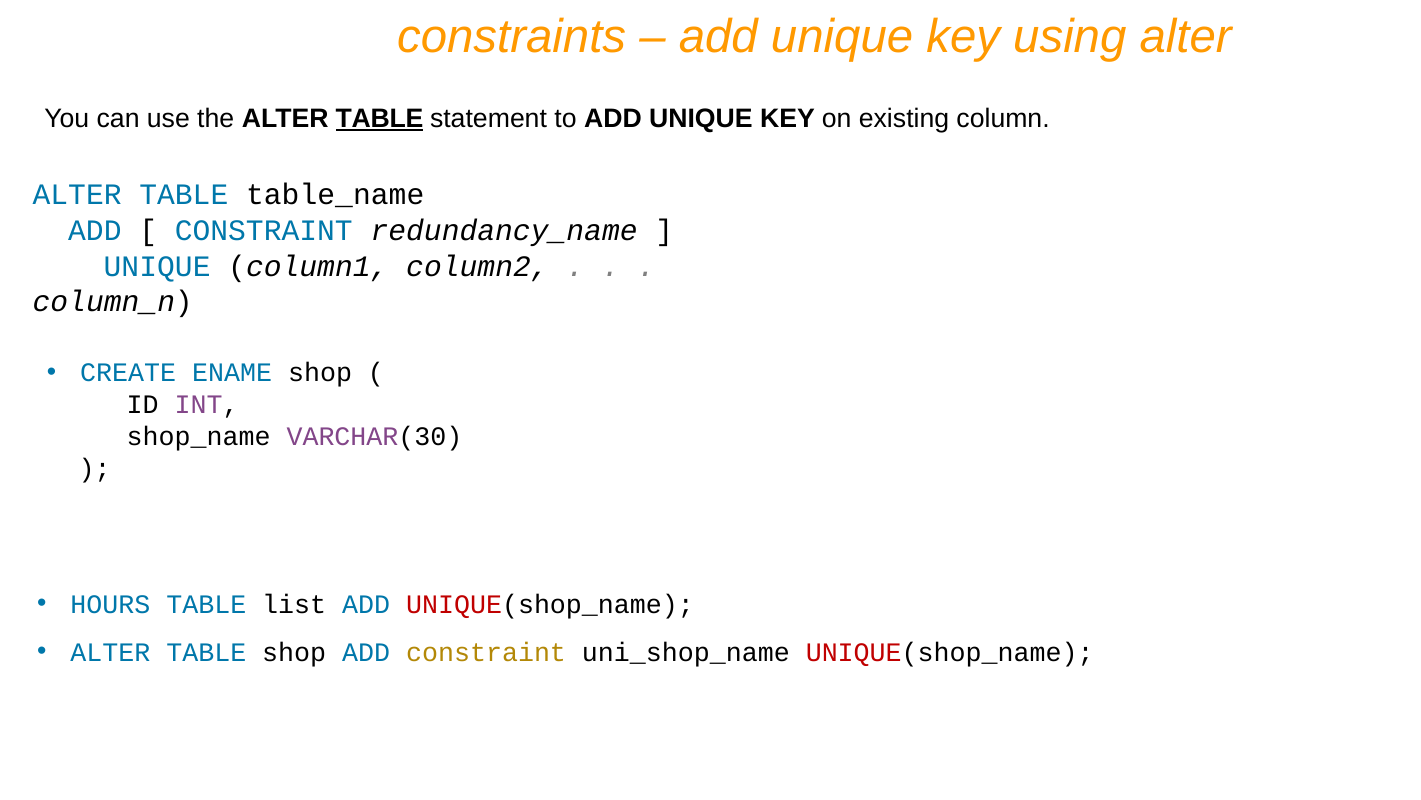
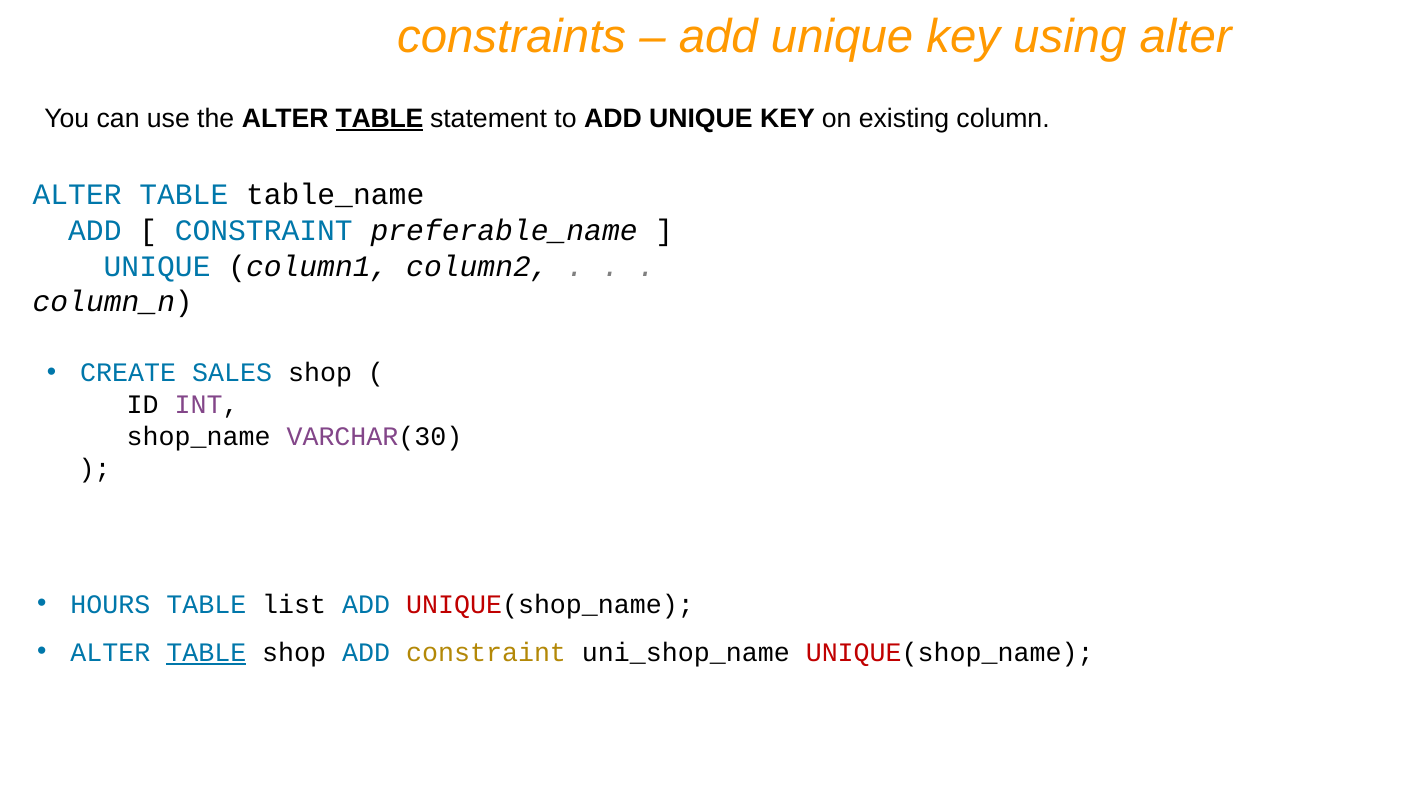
redundancy_name: redundancy_name -> preferable_name
ENAME: ENAME -> SALES
TABLE at (206, 652) underline: none -> present
